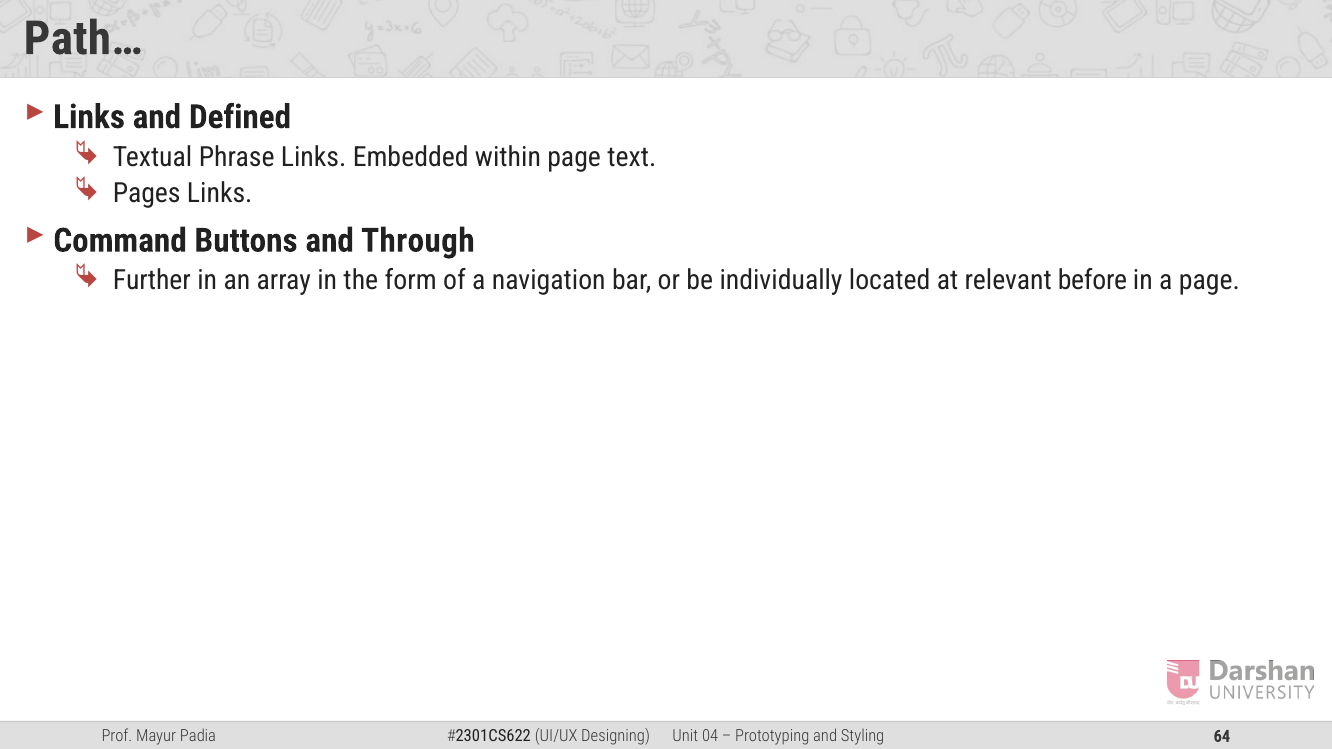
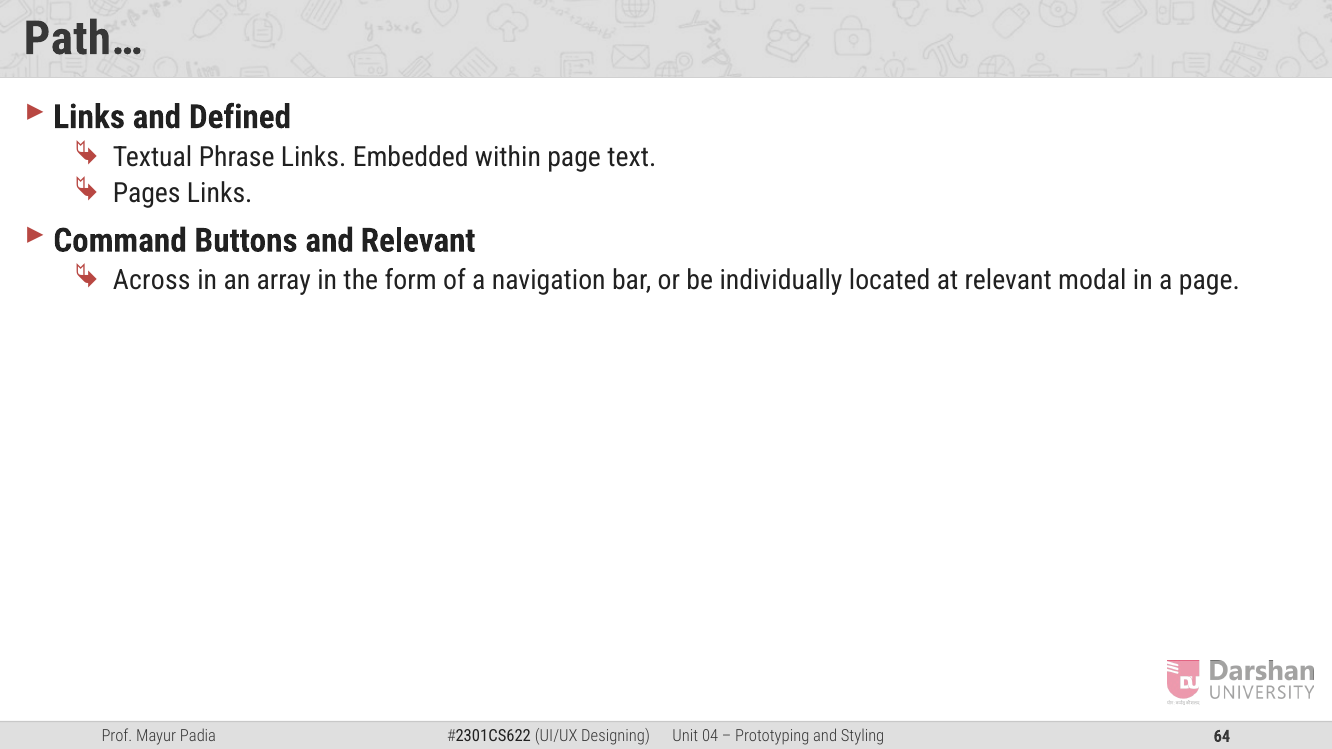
and Through: Through -> Relevant
Further: Further -> Across
before: before -> modal
